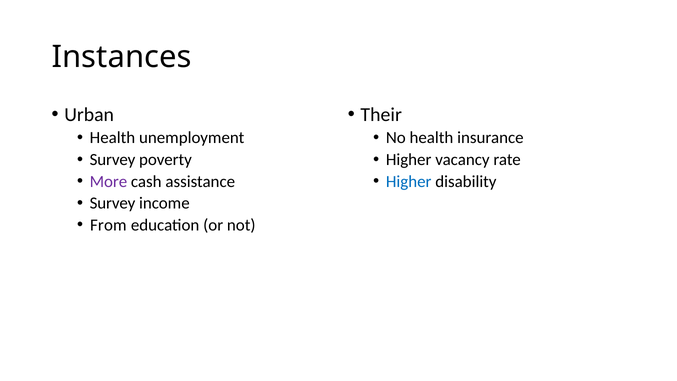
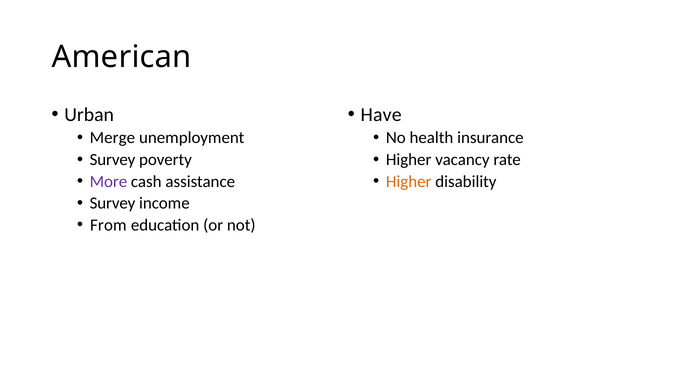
Instances: Instances -> American
Their: Their -> Have
Health at (112, 138): Health -> Merge
Higher at (409, 181) colour: blue -> orange
